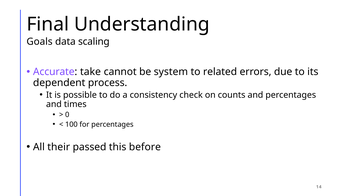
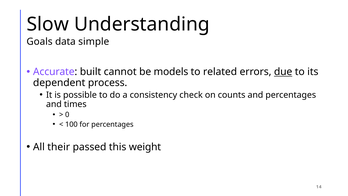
Final: Final -> Slow
scaling: scaling -> simple
take: take -> built
system: system -> models
due underline: none -> present
before: before -> weight
